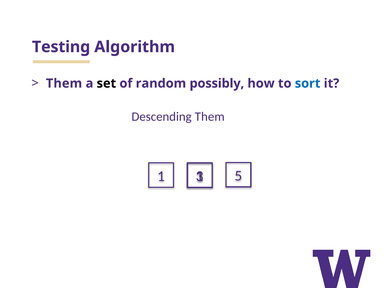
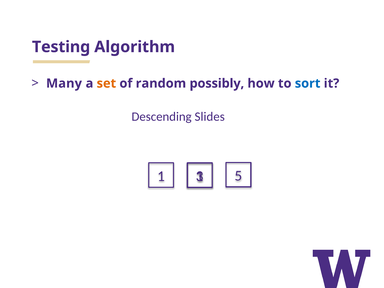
Them at (64, 83): Them -> Many
set colour: black -> orange
Descending Them: Them -> Slides
